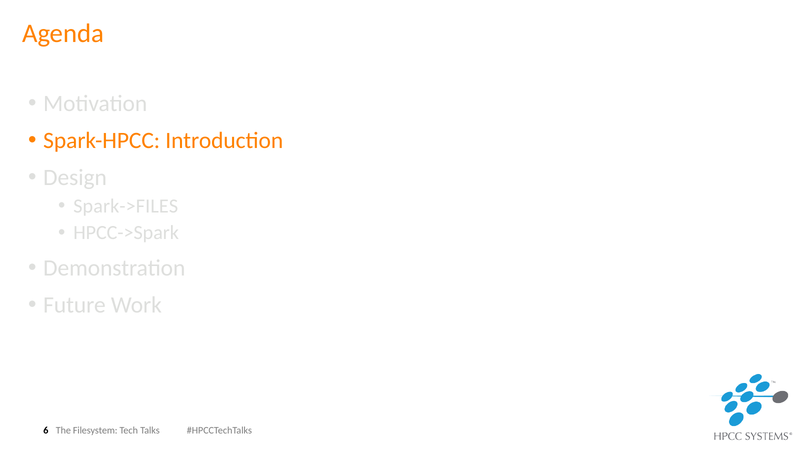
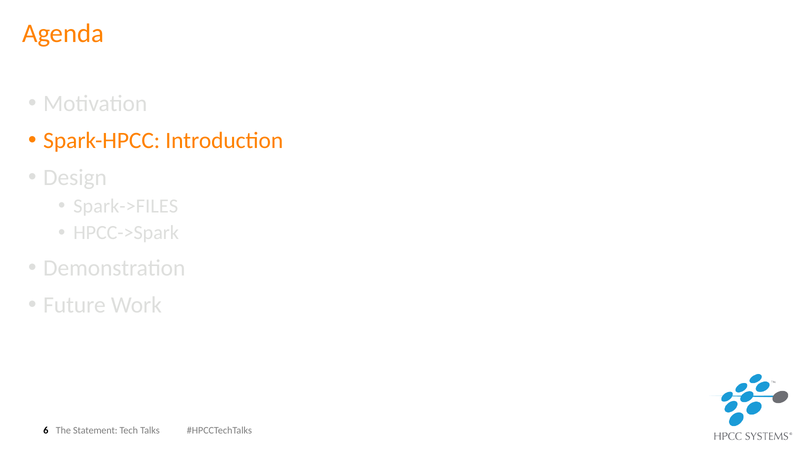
Filesystem: Filesystem -> Statement
